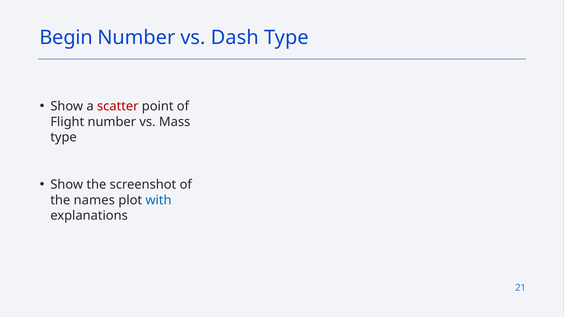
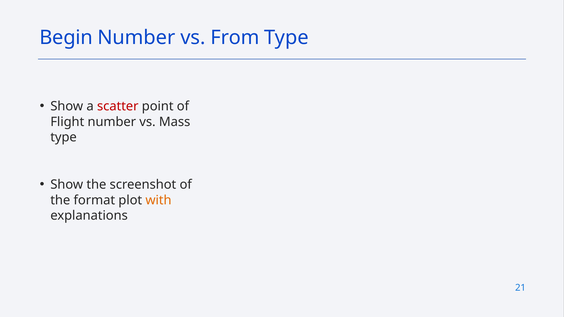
Dash: Dash -> From
names: names -> format
with colour: blue -> orange
